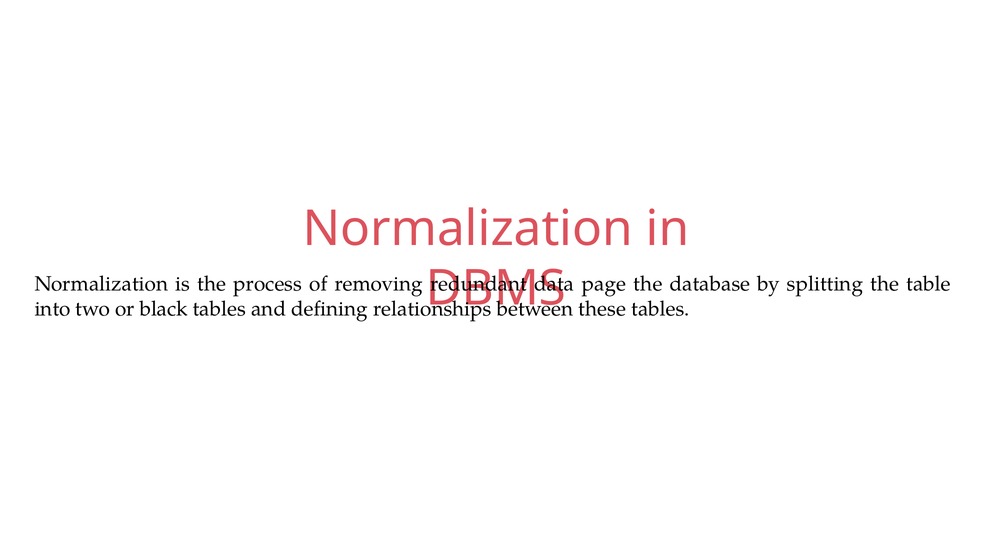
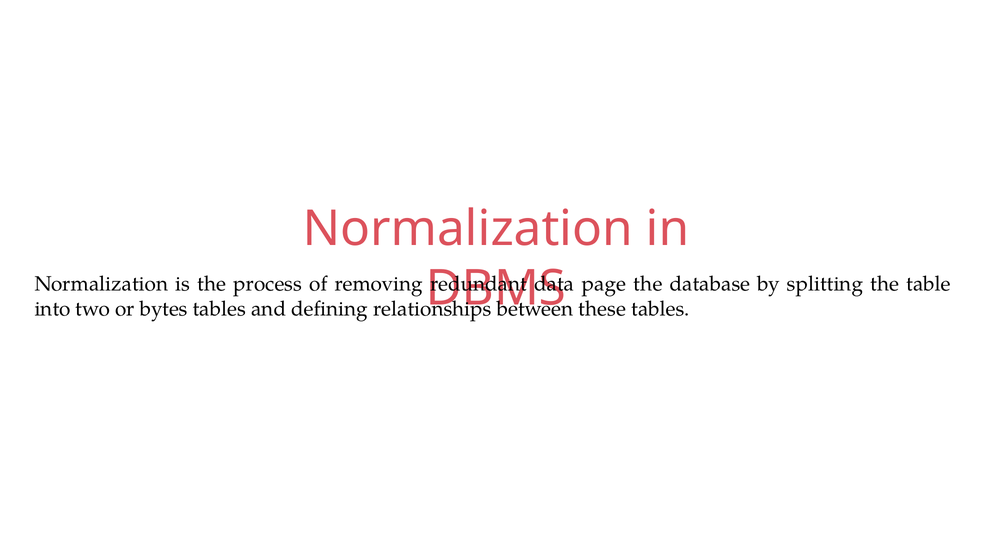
black: black -> bytes
